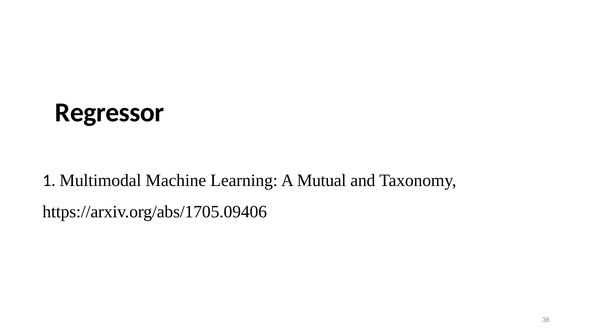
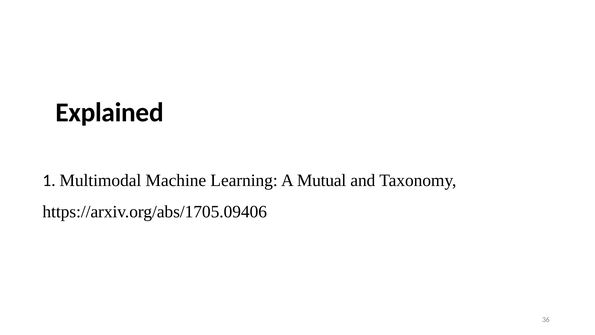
Regressor: Regressor -> Explained
